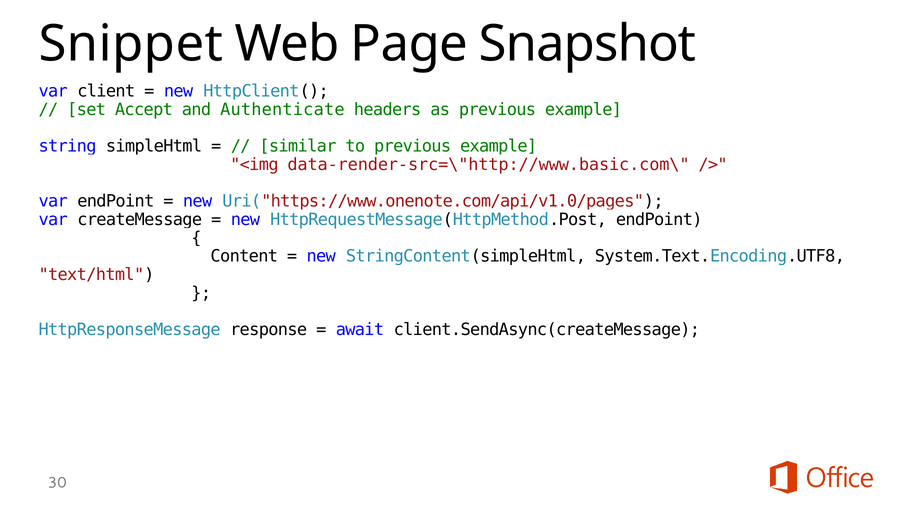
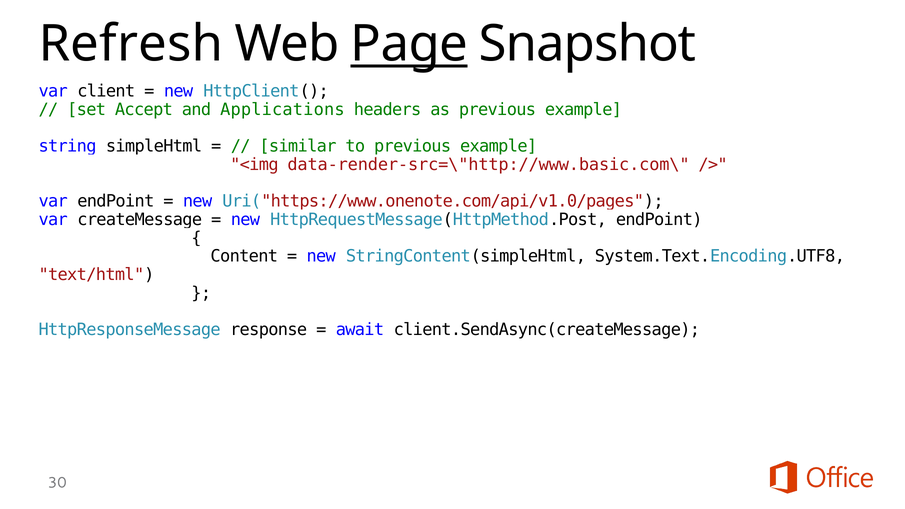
Snippet: Snippet -> Refresh
Page underline: none -> present
Authenticate: Authenticate -> Applications
